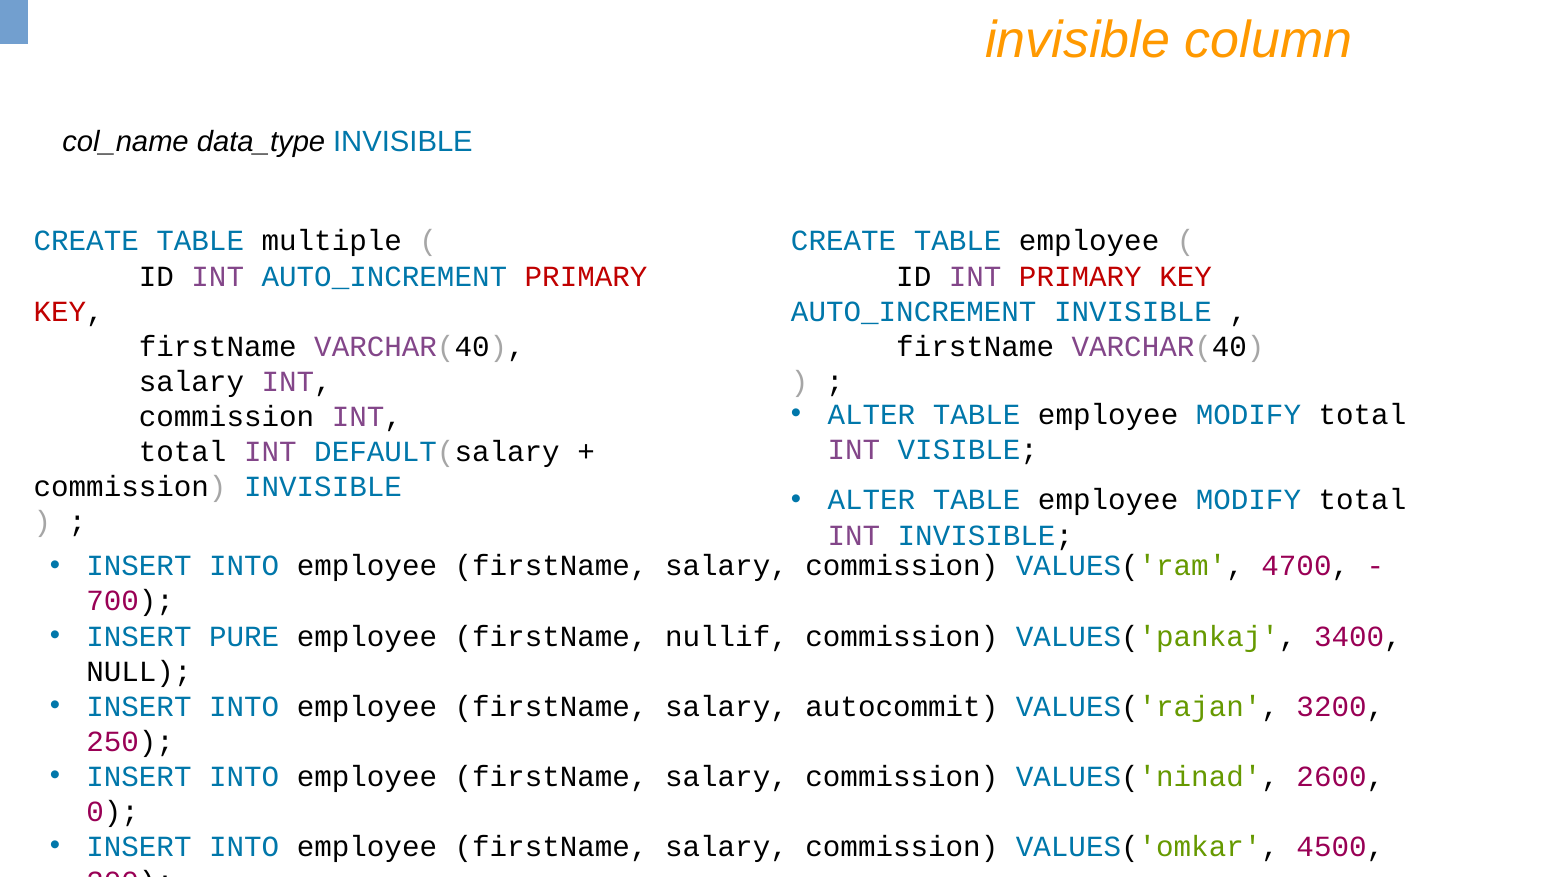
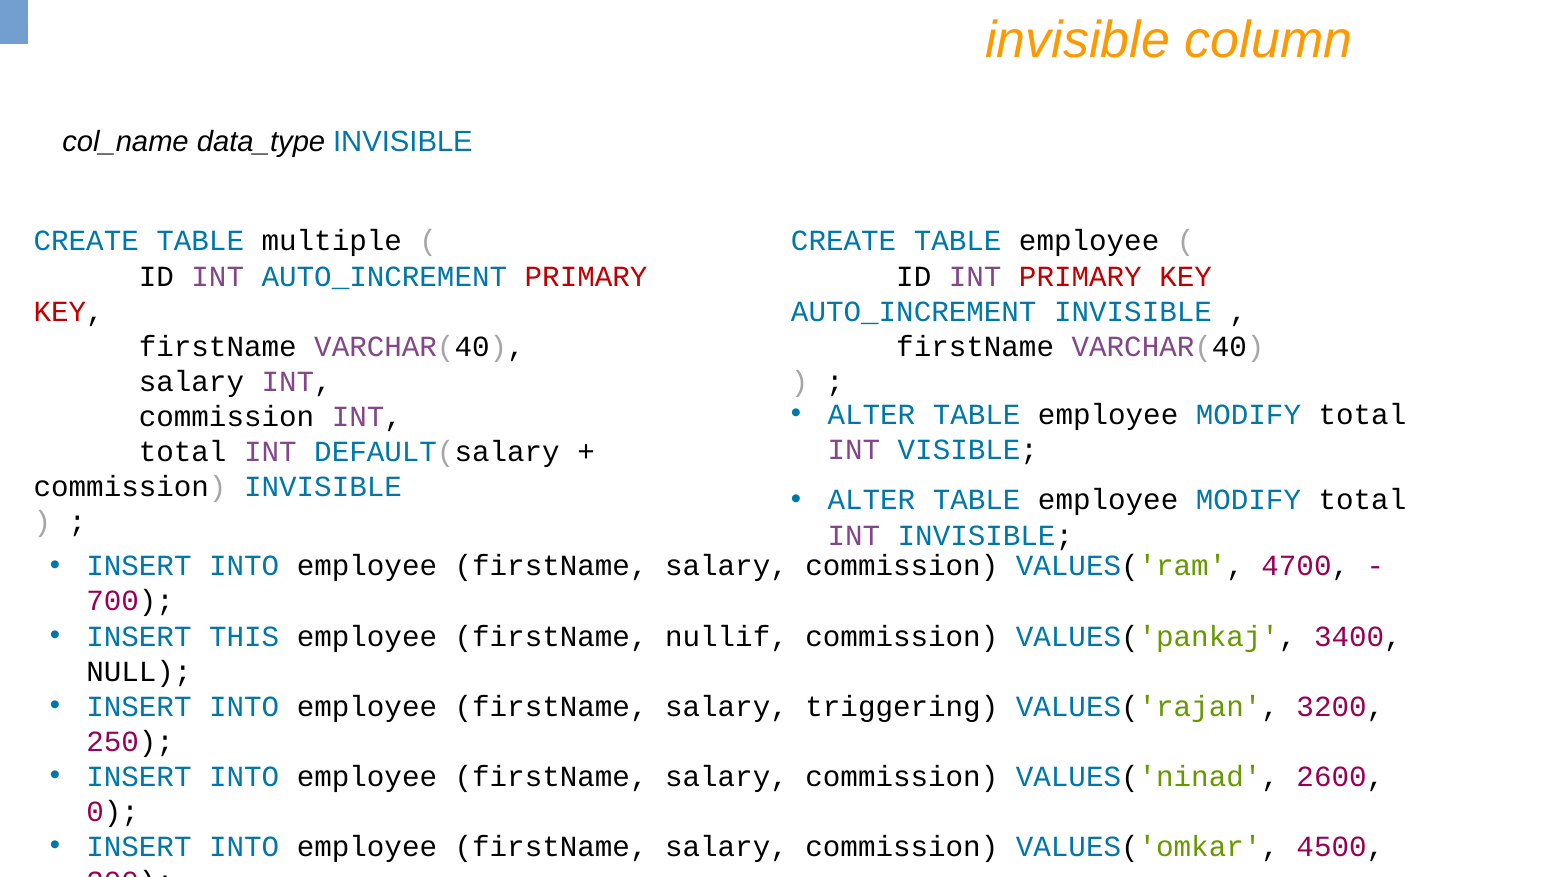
PURE: PURE -> THIS
autocommit: autocommit -> triggering
